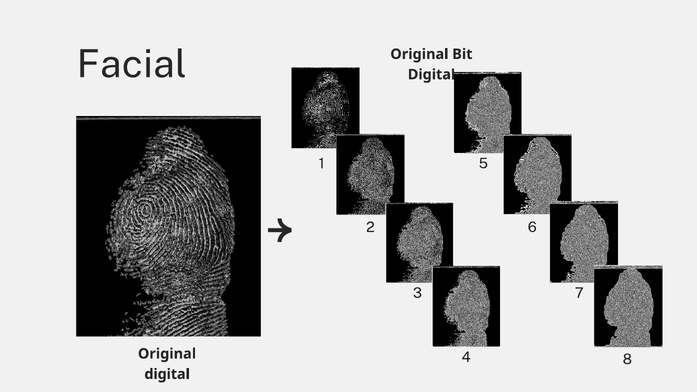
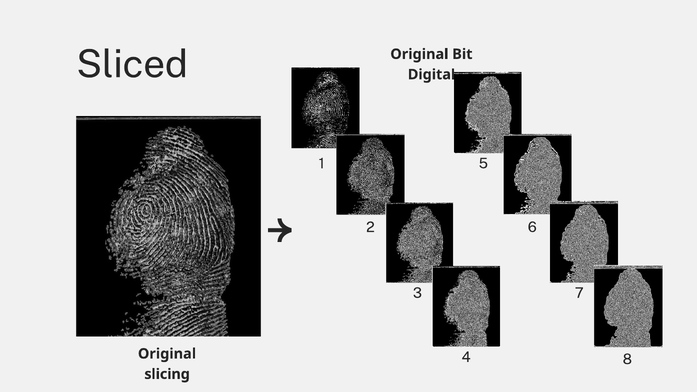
Facial: Facial -> Sliced
digital at (167, 374): digital -> slicing
